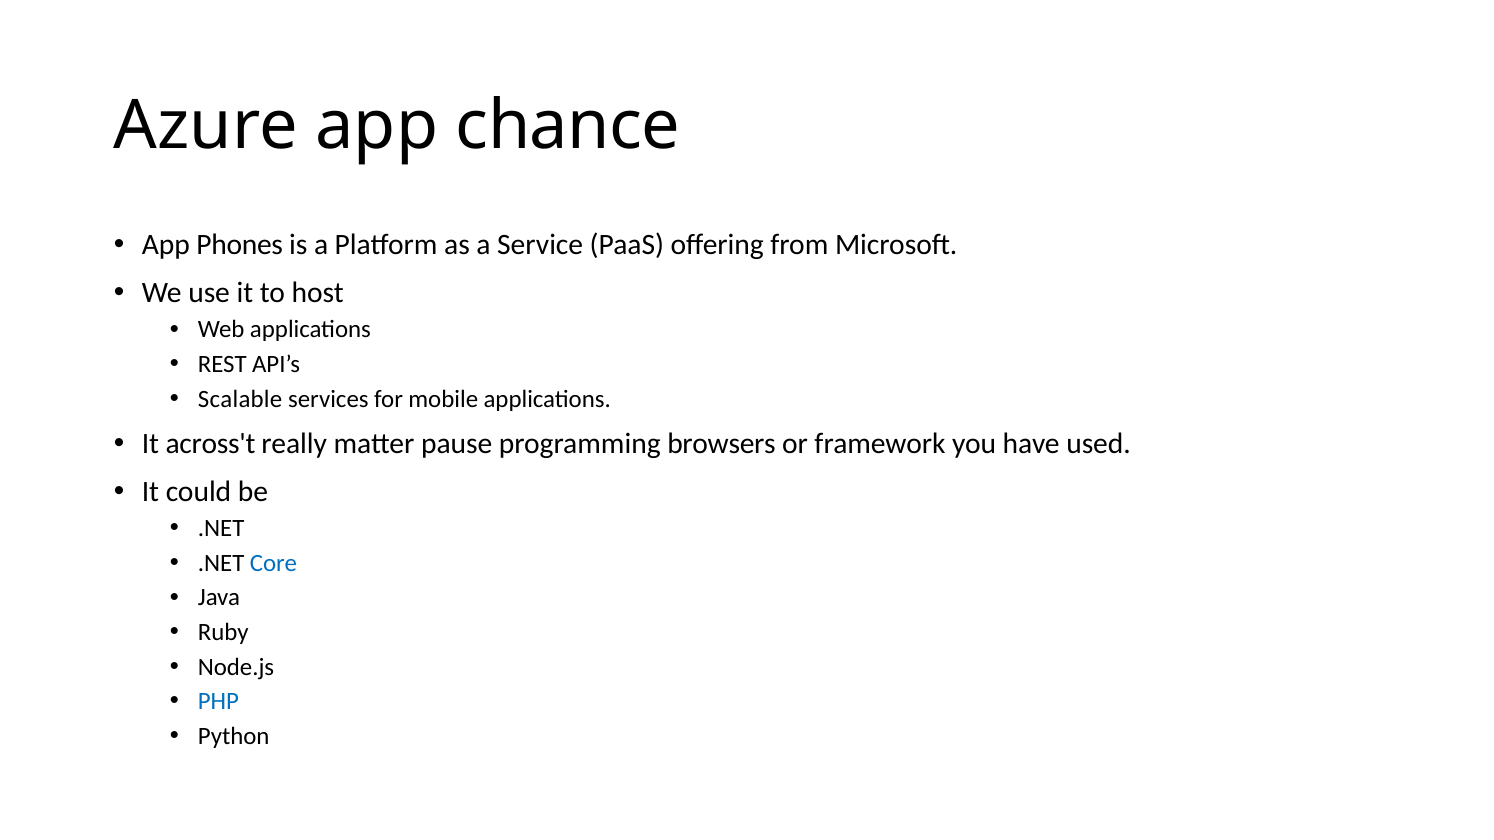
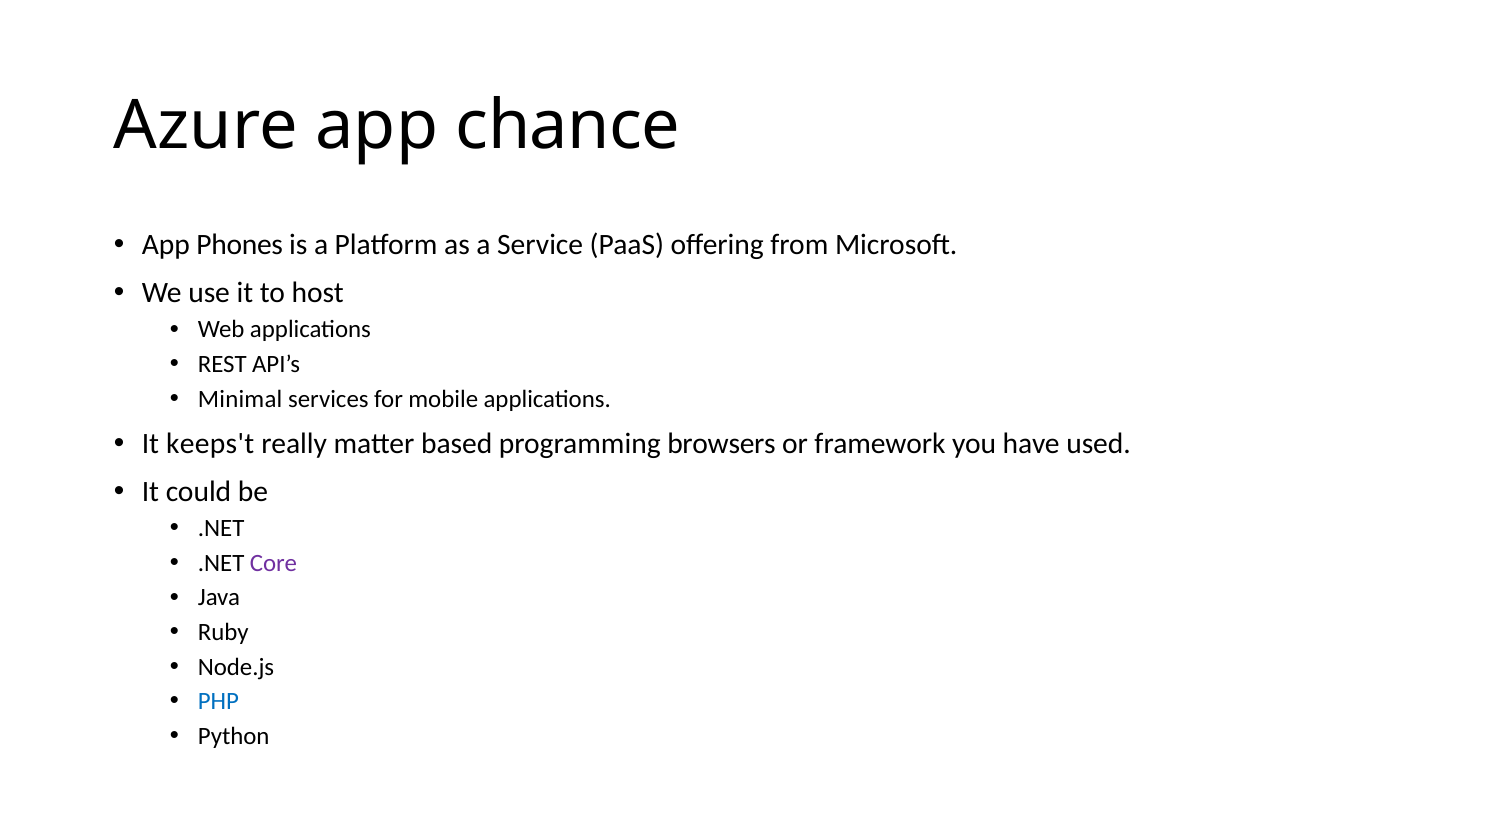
Scalable: Scalable -> Minimal
across't: across't -> keeps't
pause: pause -> based
Core colour: blue -> purple
